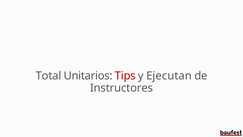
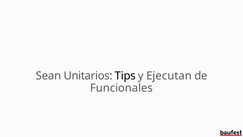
Total: Total -> Sean
Tips colour: red -> black
Instructores: Instructores -> Funcionales
